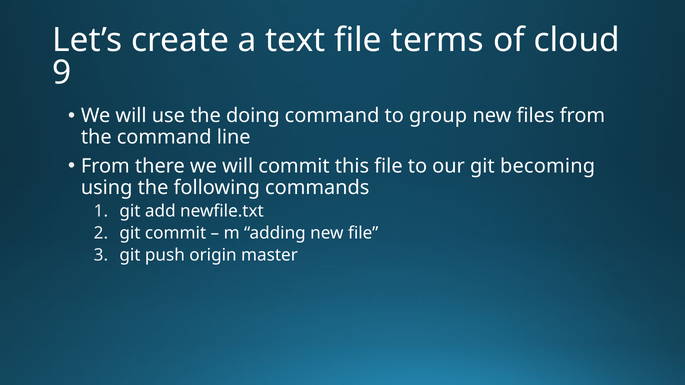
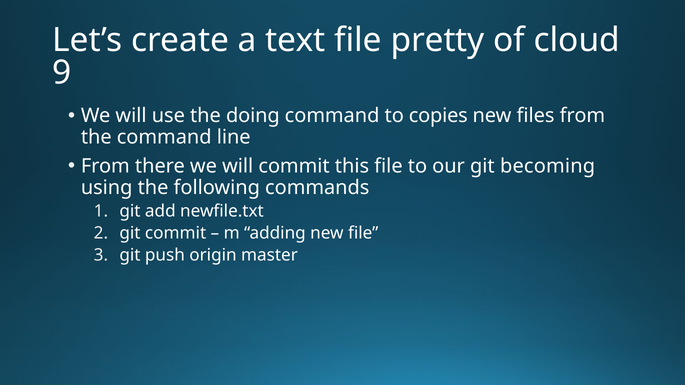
terms: terms -> pretty
group: group -> copies
